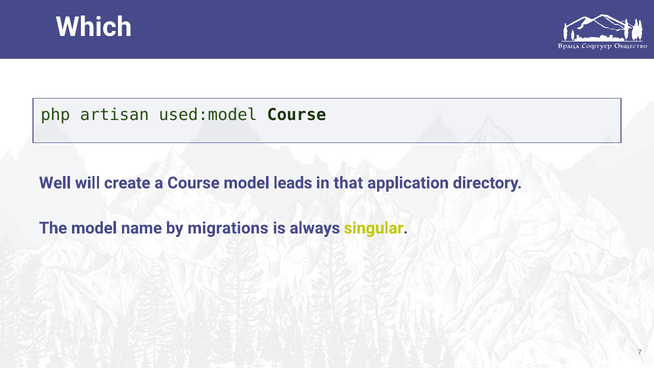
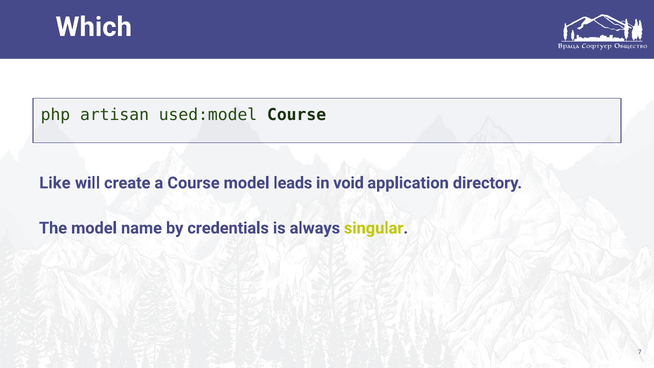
Well: Well -> Like
that: that -> void
migrations: migrations -> credentials
